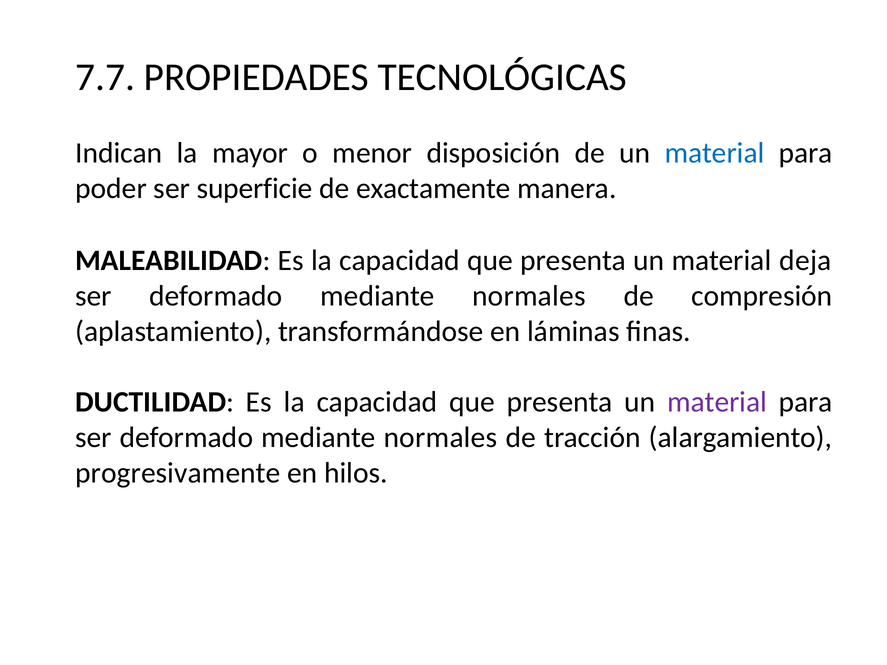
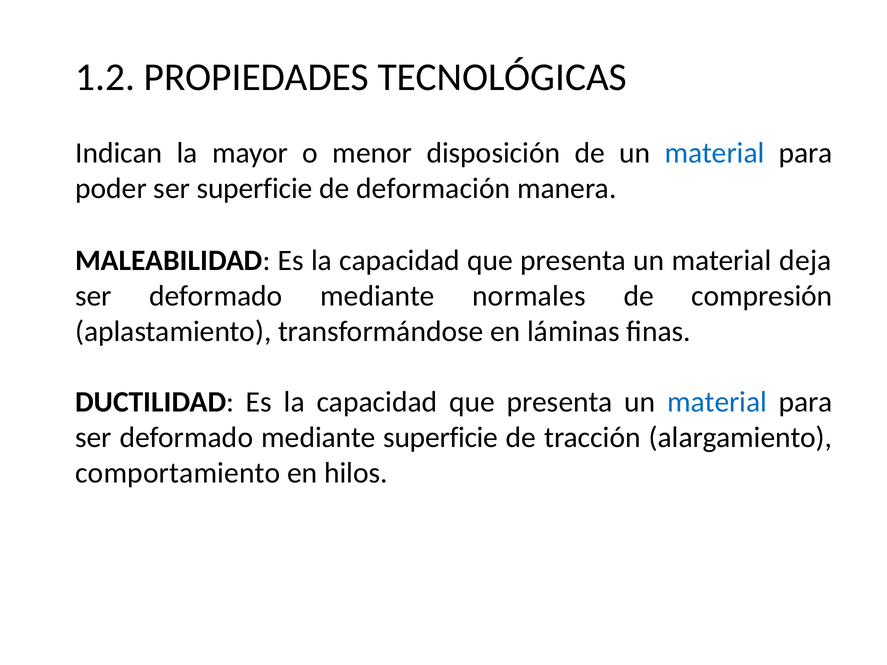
7.7: 7.7 -> 1.2
exactamente: exactamente -> deformación
material at (717, 402) colour: purple -> blue
normales at (441, 438): normales -> superficie
progresivamente: progresivamente -> comportamiento
